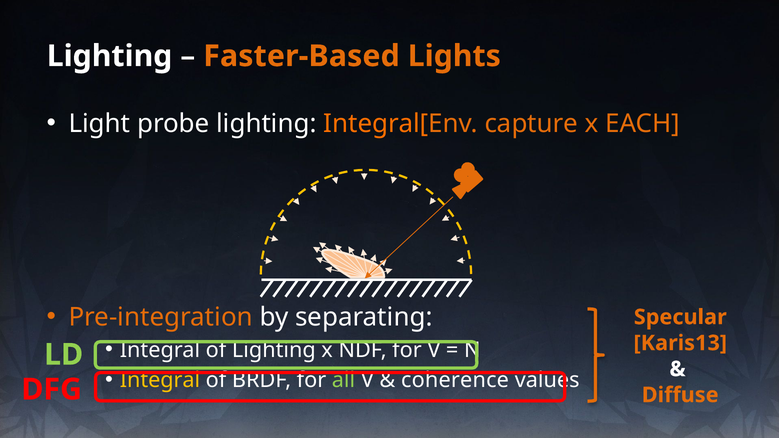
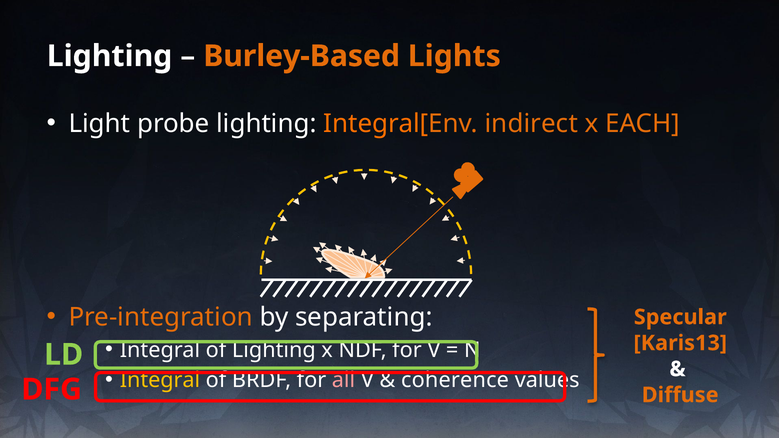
Faster-Based: Faster-Based -> Burley-Based
capture: capture -> indirect
all colour: light green -> pink
